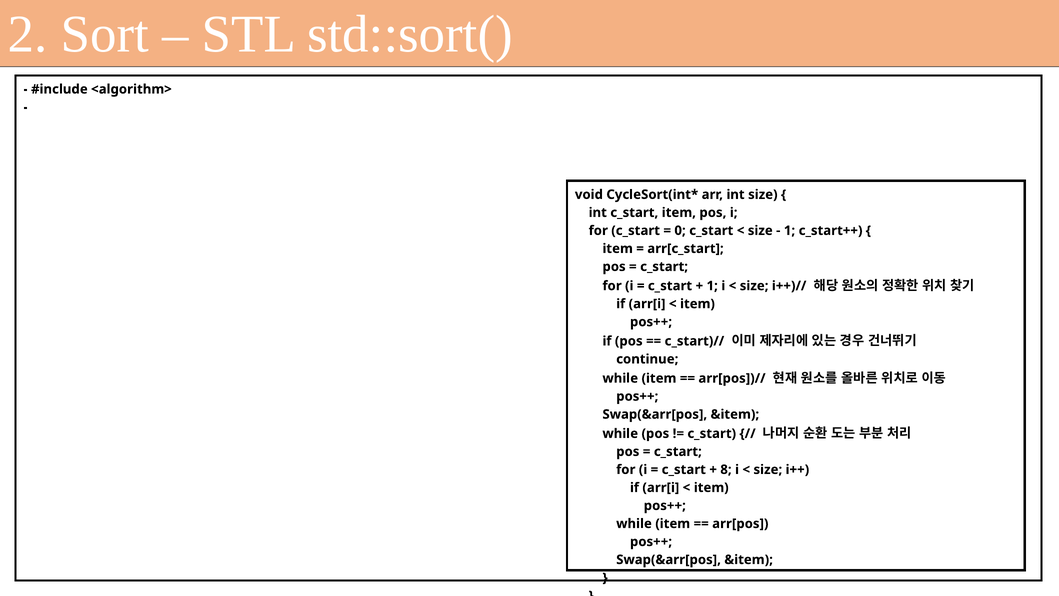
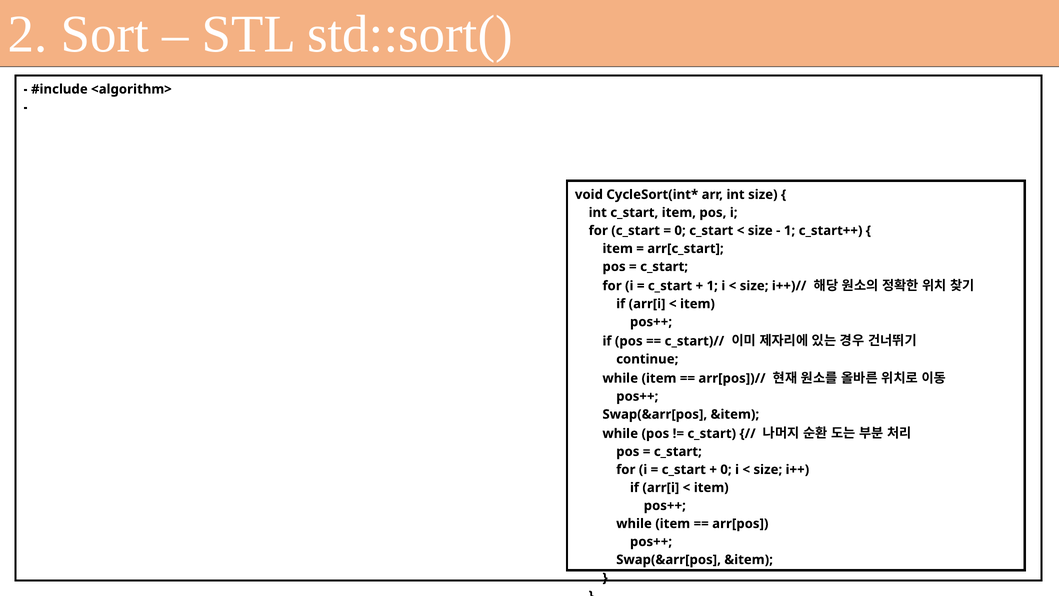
8 at (726, 469): 8 -> 0
